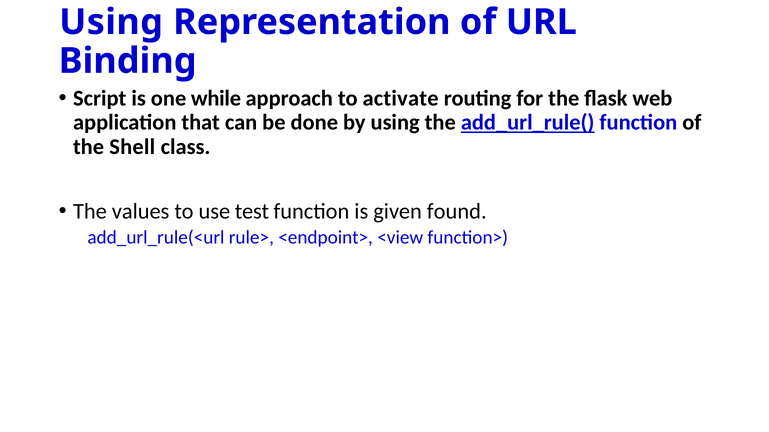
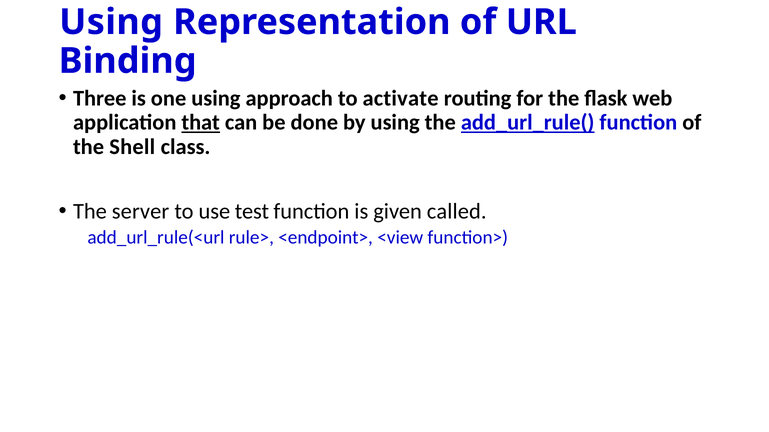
Script: Script -> Three
one while: while -> using
that underline: none -> present
values: values -> server
found: found -> called
